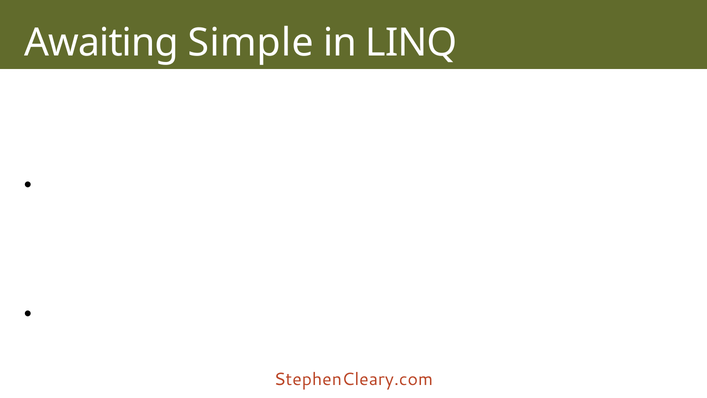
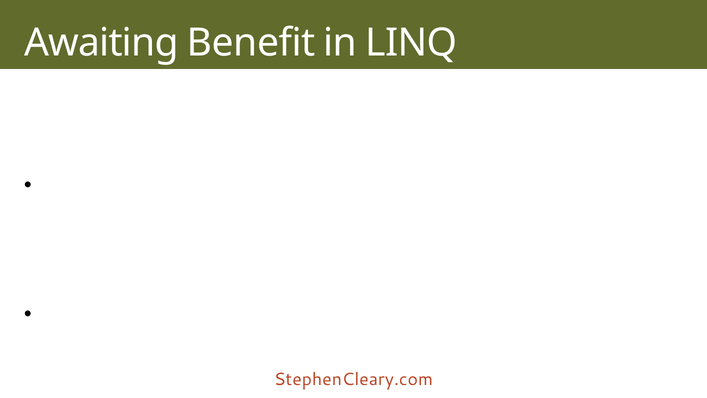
Simple: Simple -> Benefit
